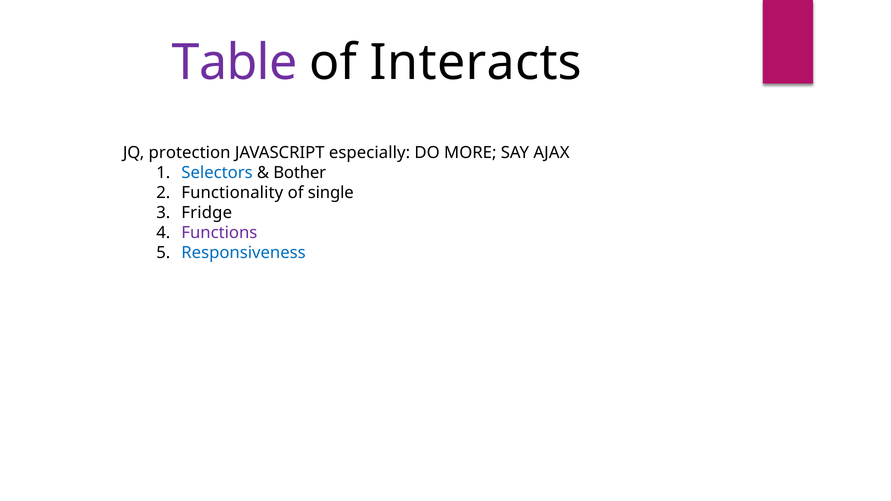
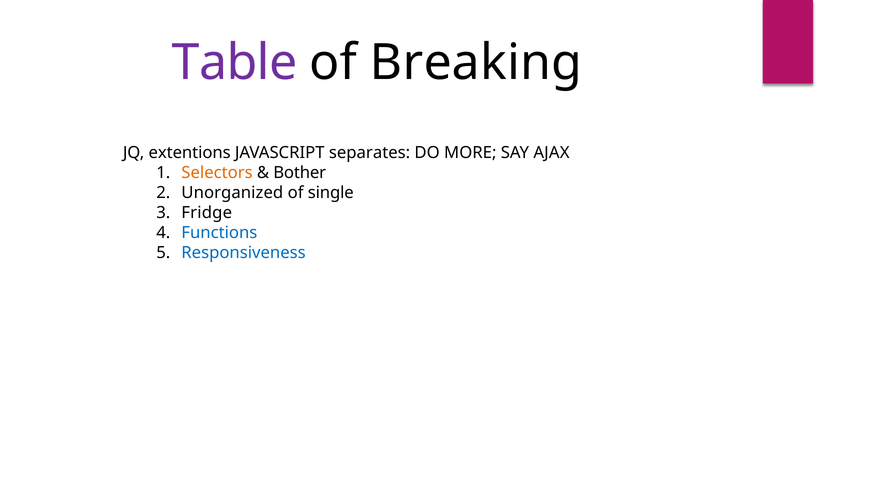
Interacts: Interacts -> Breaking
protection: protection -> extentions
especially: especially -> separates
Selectors colour: blue -> orange
Functionality: Functionality -> Unorganized
Functions colour: purple -> blue
